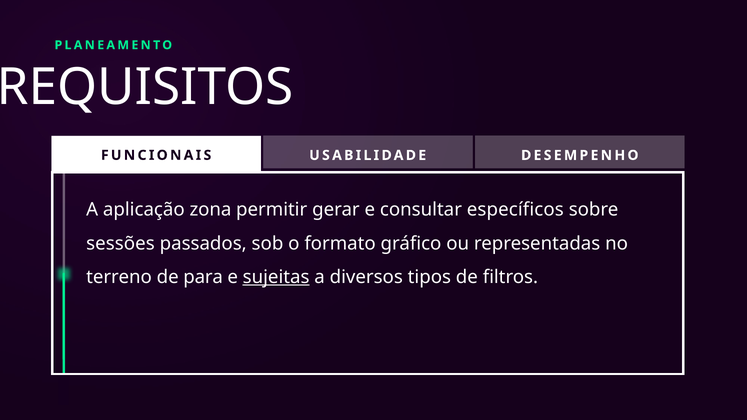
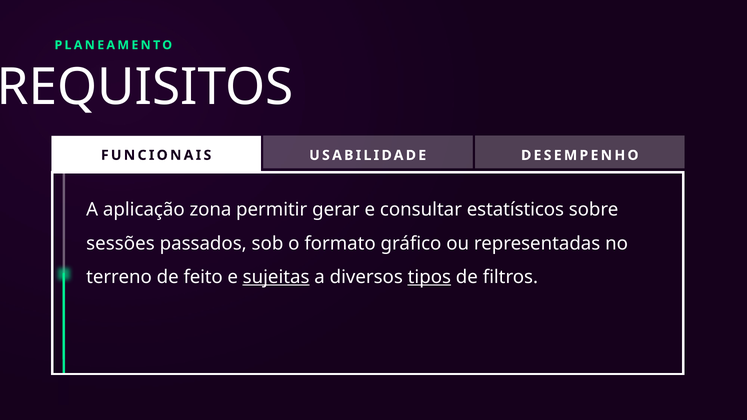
específicos: específicos -> estatísticos
para: para -> feito
tipos underline: none -> present
